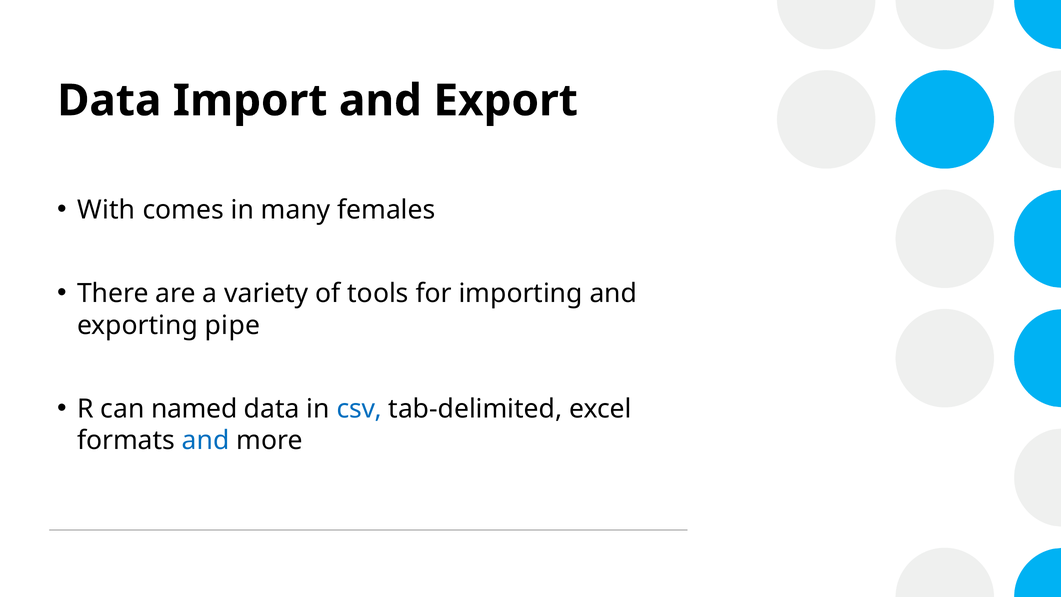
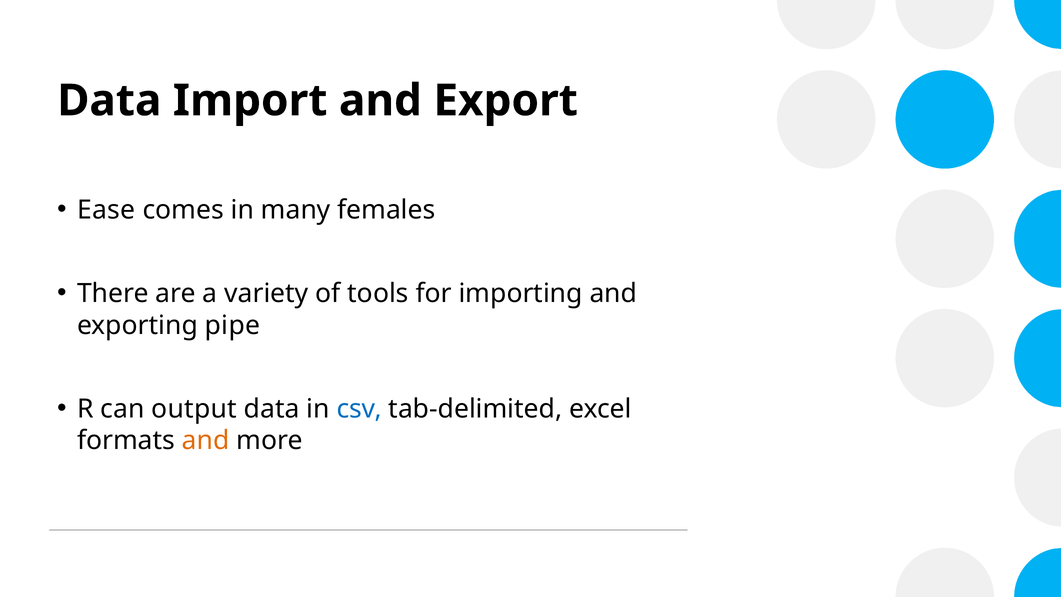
With: With -> Ease
named: named -> output
and at (206, 441) colour: blue -> orange
